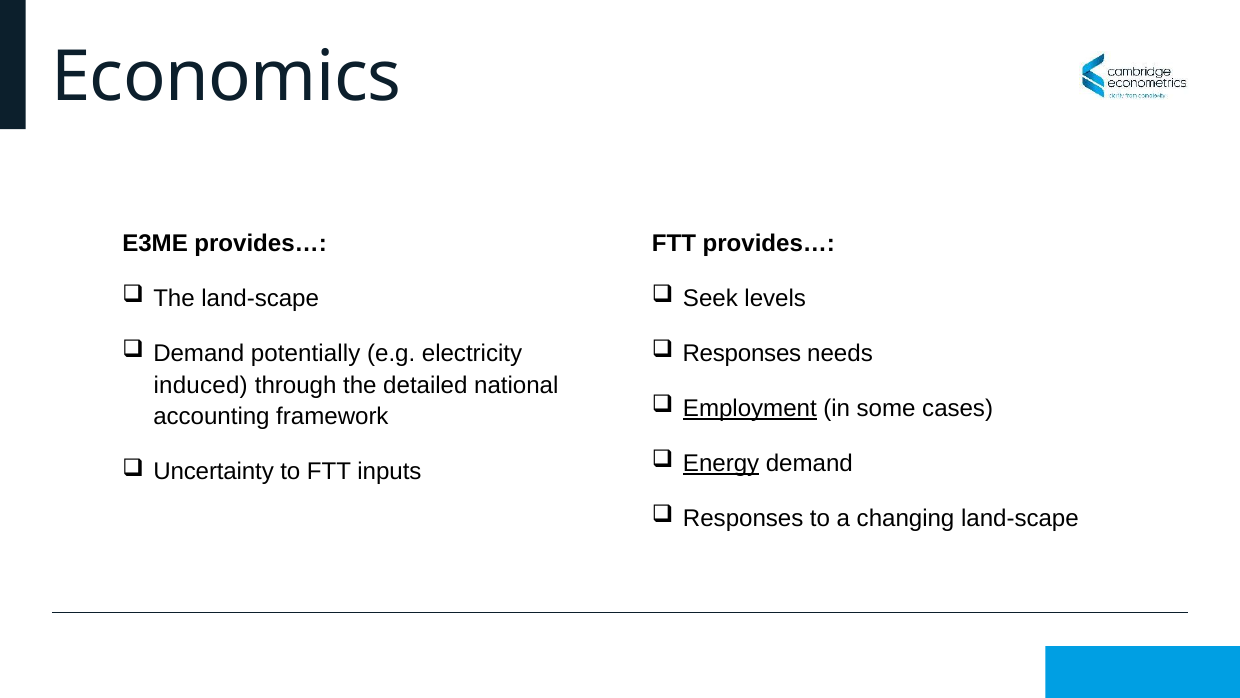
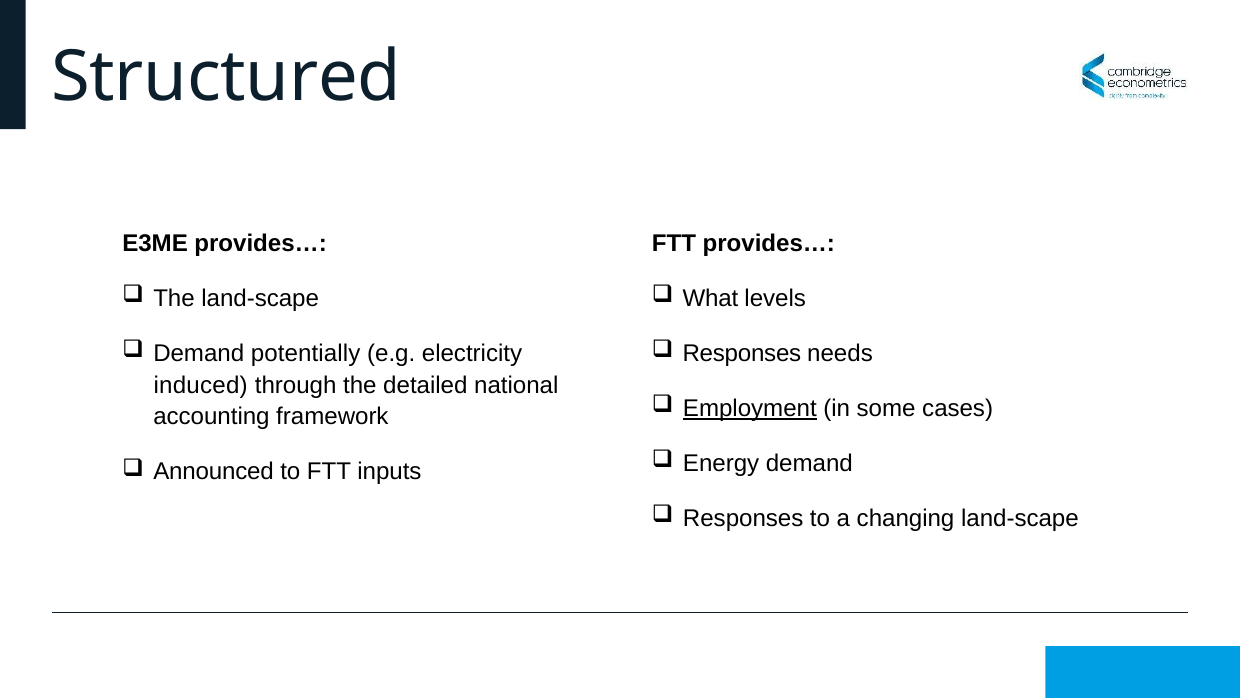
Economics: Economics -> Structured
Seek: Seek -> What
Energy underline: present -> none
Uncertainty: Uncertainty -> Announced
